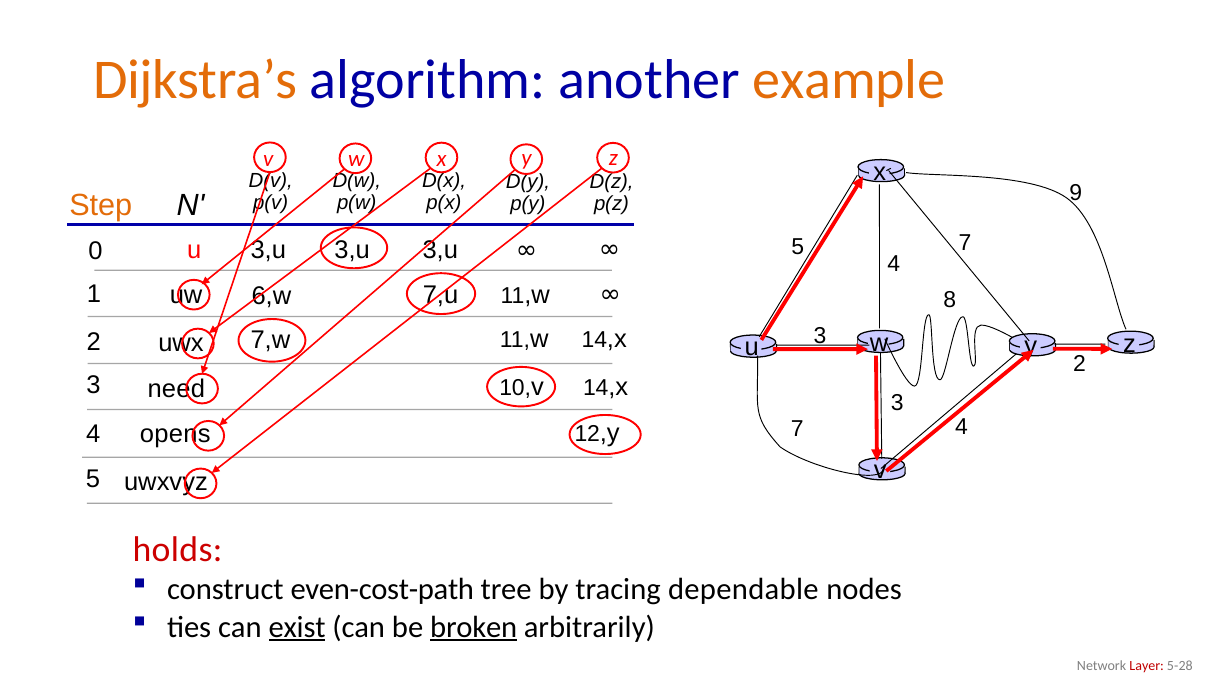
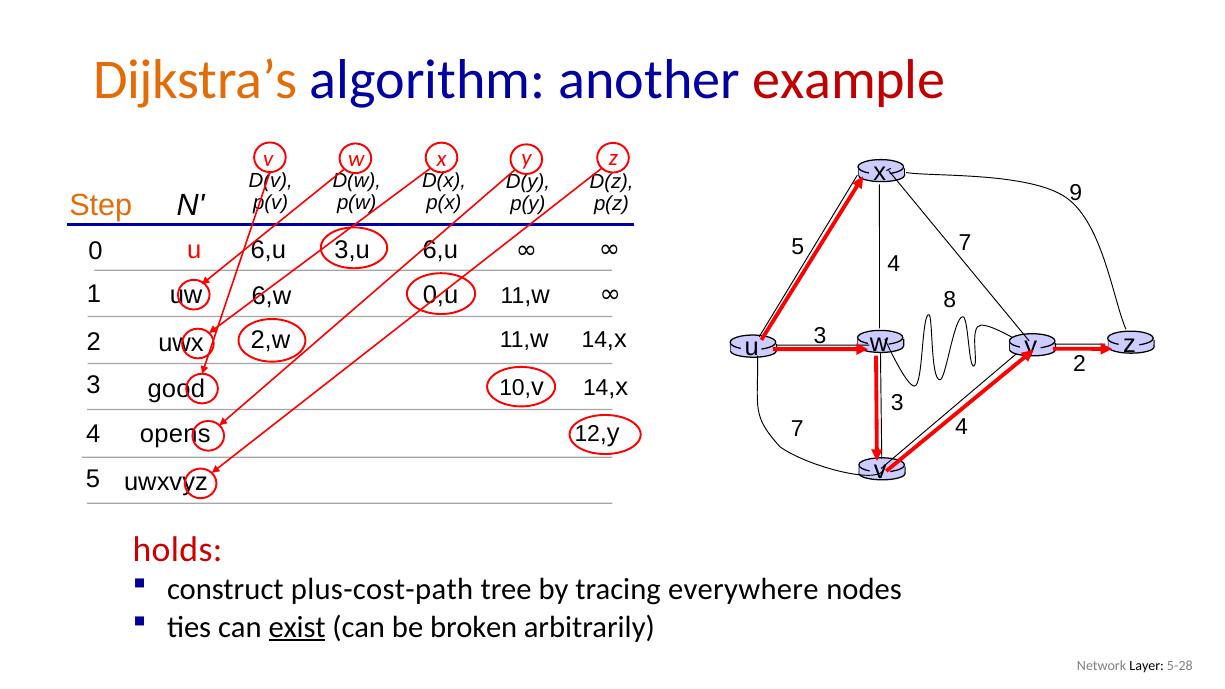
example colour: orange -> red
3,u at (268, 250): 3,u -> 6,u
3,u at (440, 250): 3,u -> 6,u
7,u: 7,u -> 0,u
7,w: 7,w -> 2,w
need: need -> good
even-cost-path: even-cost-path -> plus-cost-path
dependable: dependable -> everywhere
broken underline: present -> none
Layer colour: red -> black
